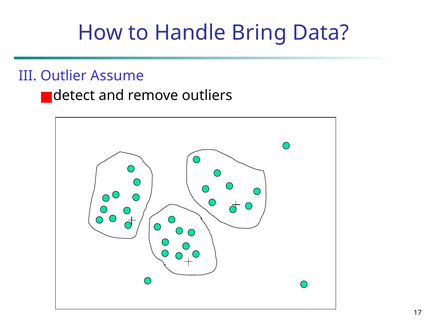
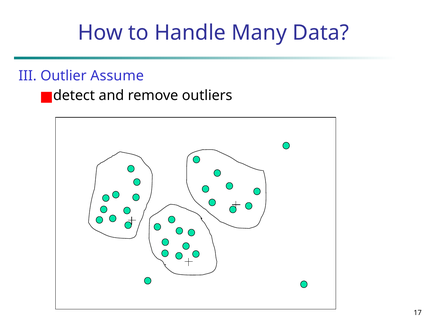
Bring: Bring -> Many
